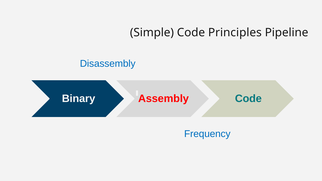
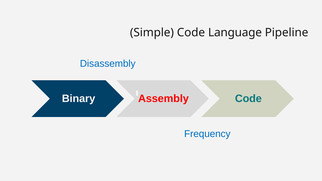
Principles: Principles -> Language
